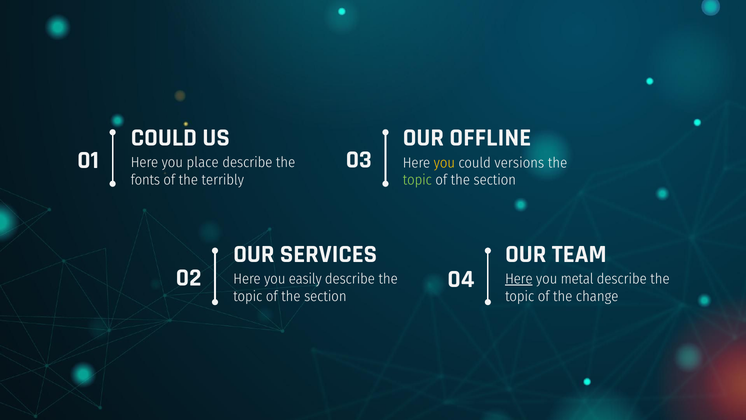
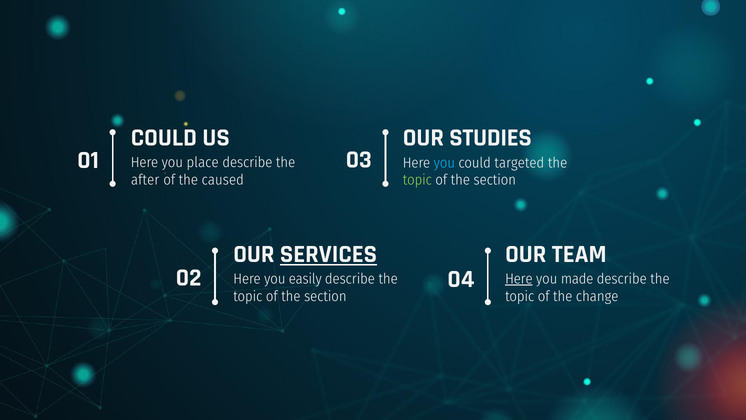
OFFLINE: OFFLINE -> STUDIES
you at (444, 163) colour: yellow -> light blue
versions: versions -> targeted
fonts: fonts -> after
terribly: terribly -> caused
SERVICES underline: none -> present
metal: metal -> made
